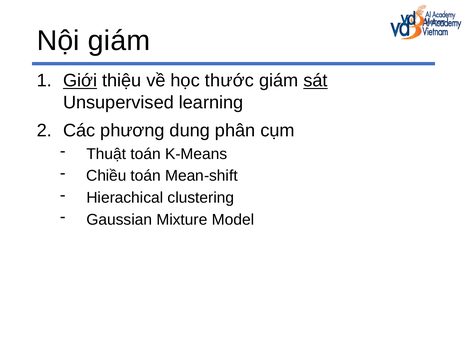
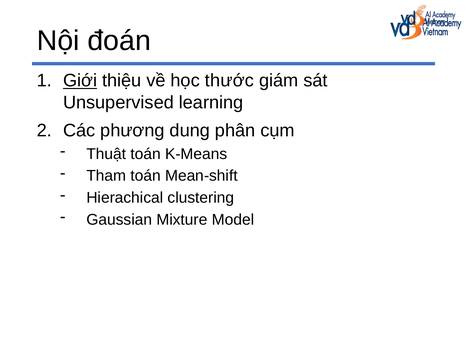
Nội giám: giám -> đoán
sát underline: present -> none
Chiều: Chiều -> Tham
